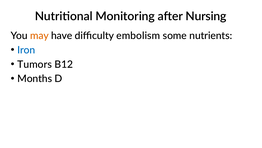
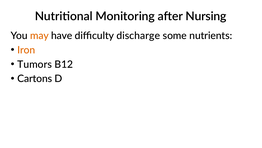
embolism: embolism -> discharge
Iron colour: blue -> orange
Months: Months -> Cartons
